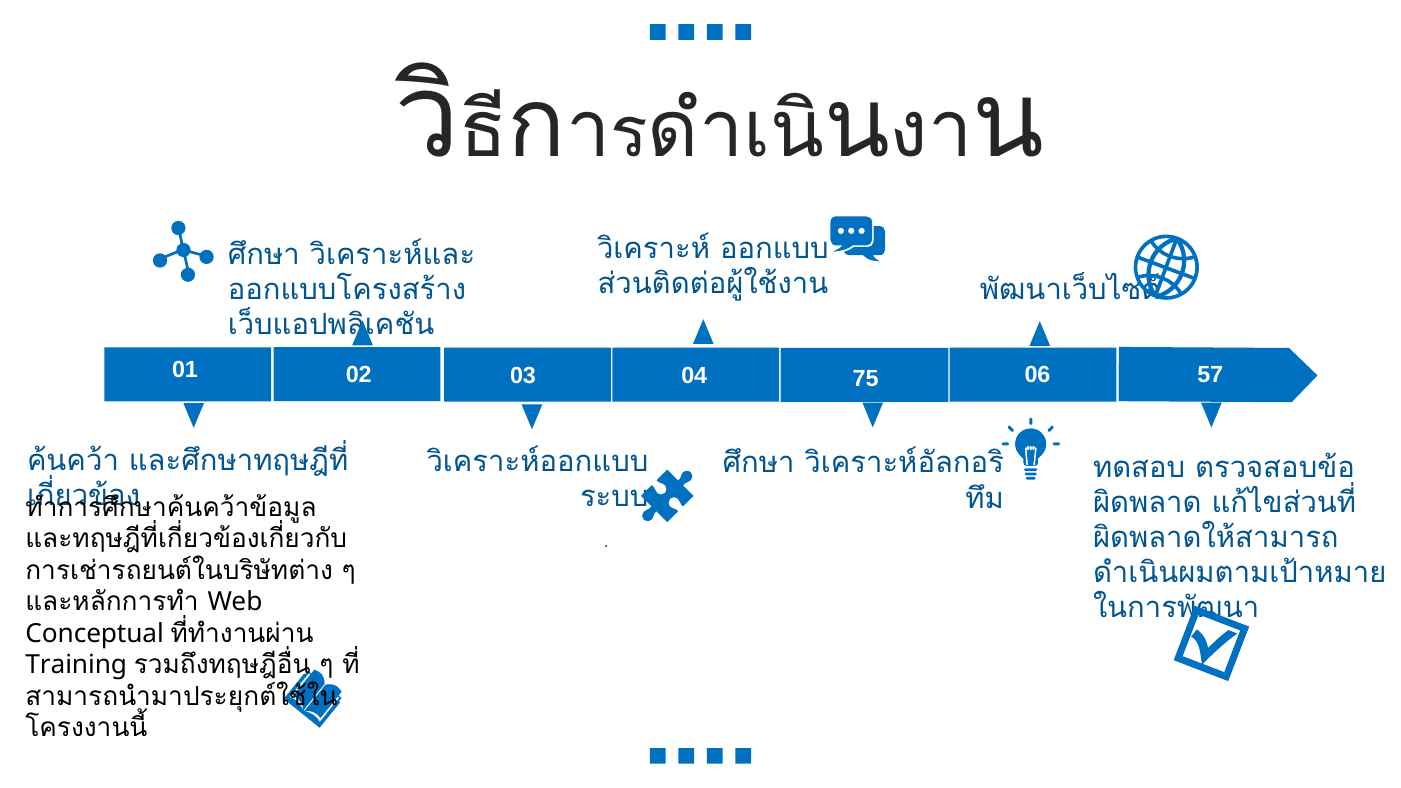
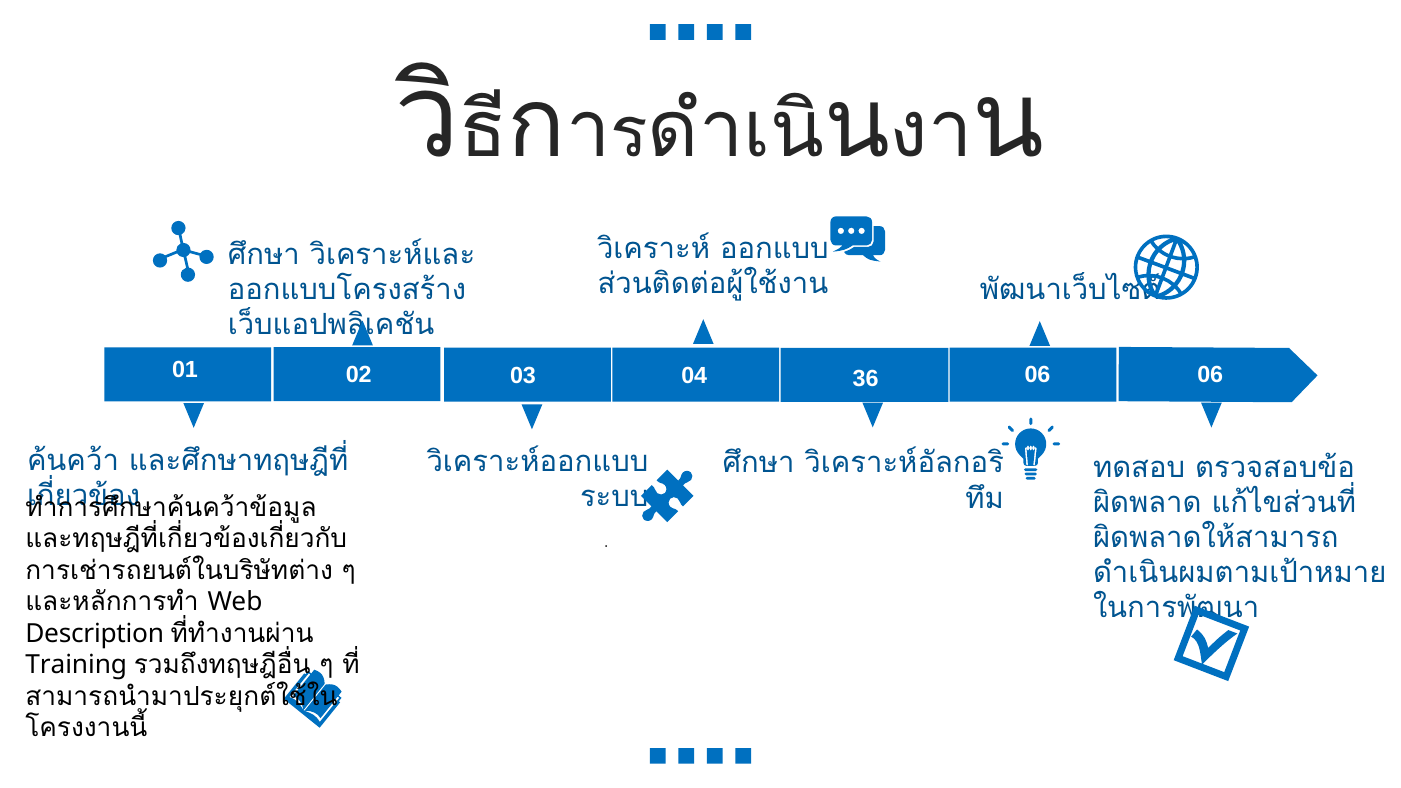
75: 75 -> 36
06 57: 57 -> 06
Conceptual: Conceptual -> Description
